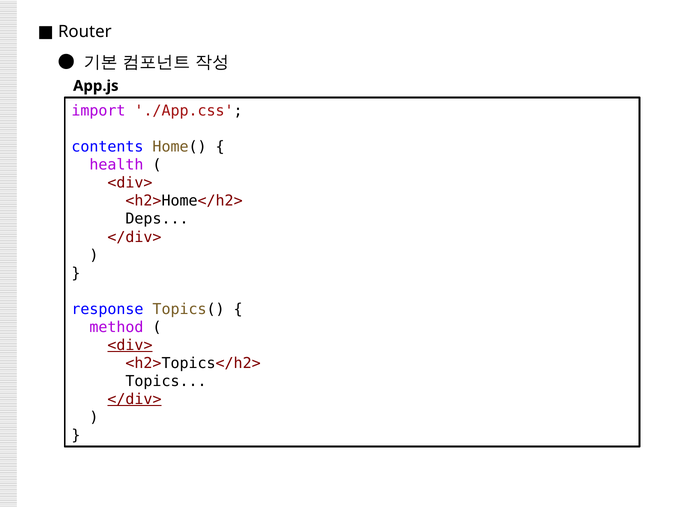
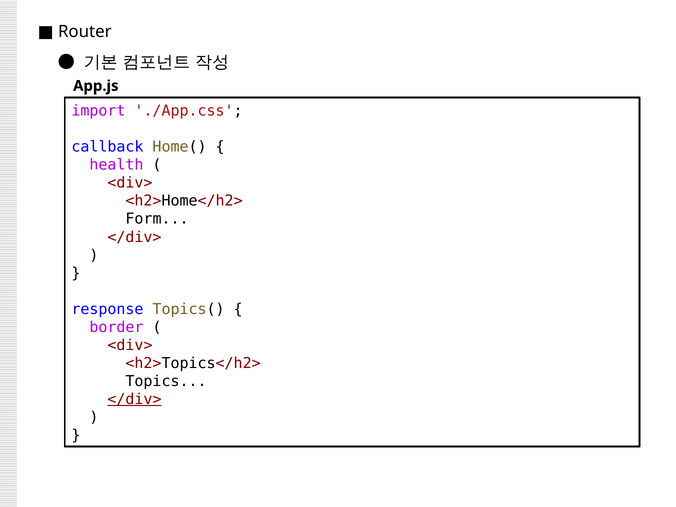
contents: contents -> callback
Deps: Deps -> Form
method: method -> border
<div> at (130, 345) underline: present -> none
